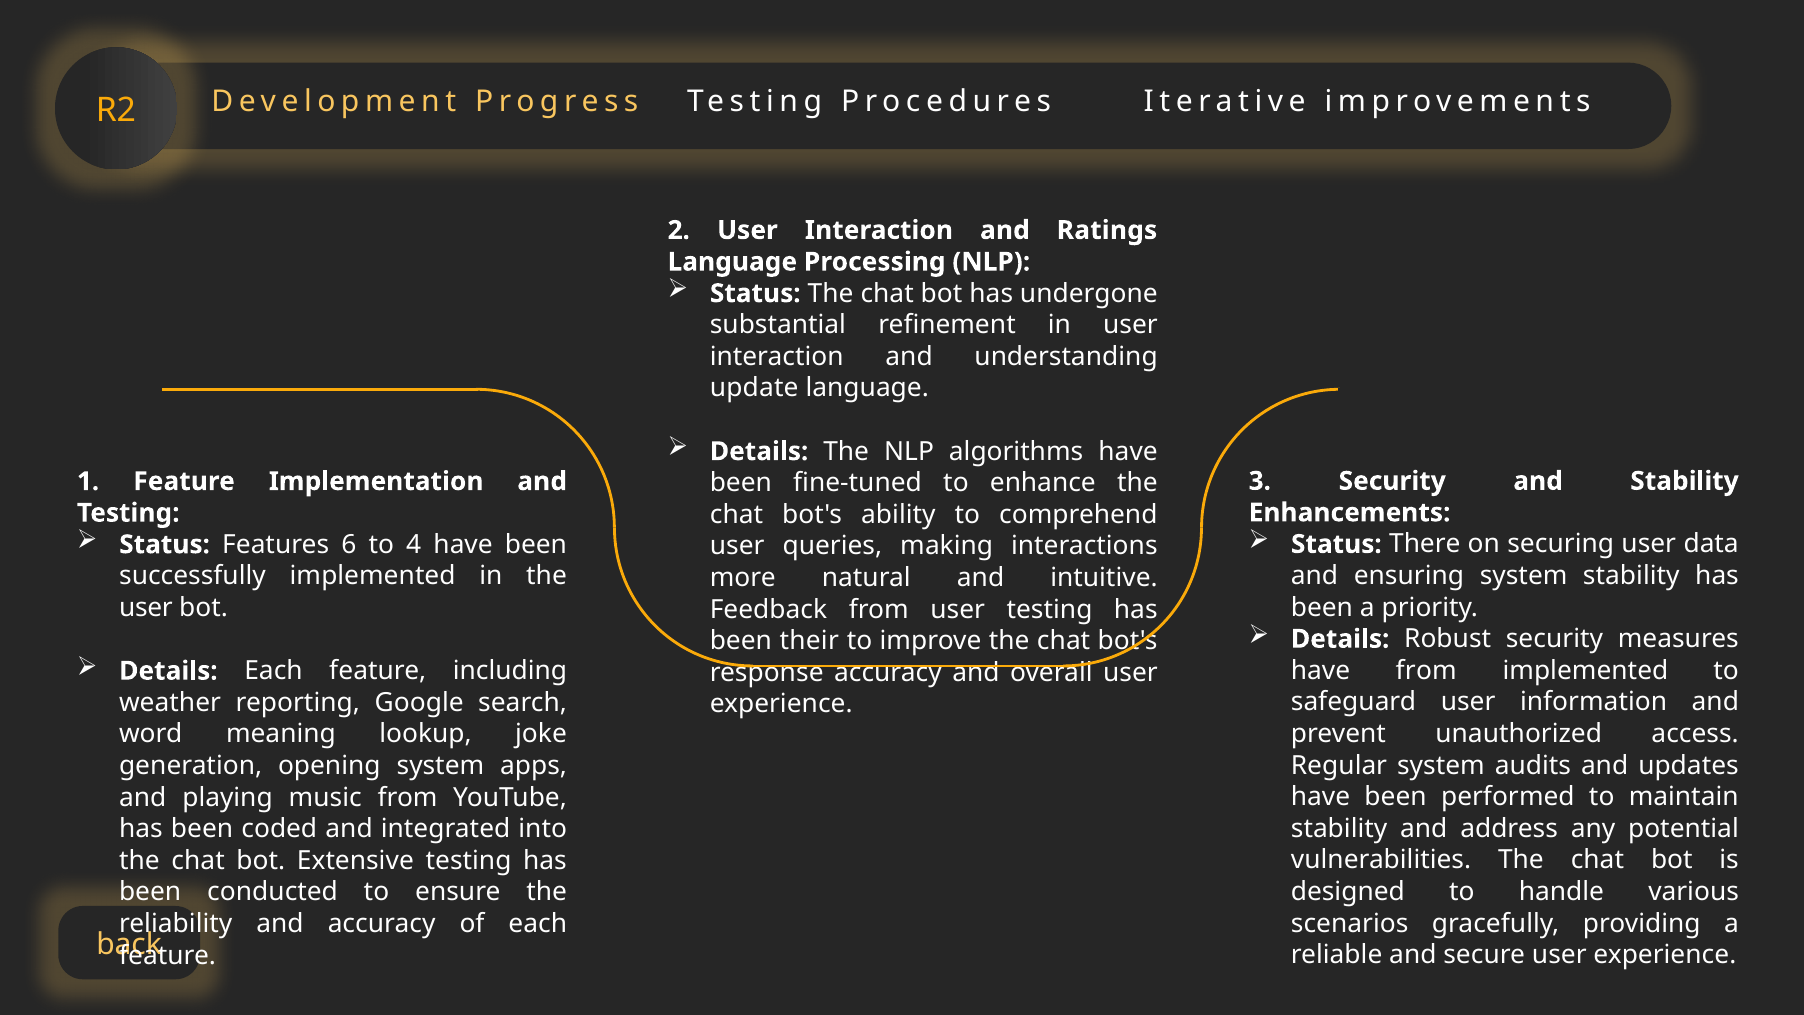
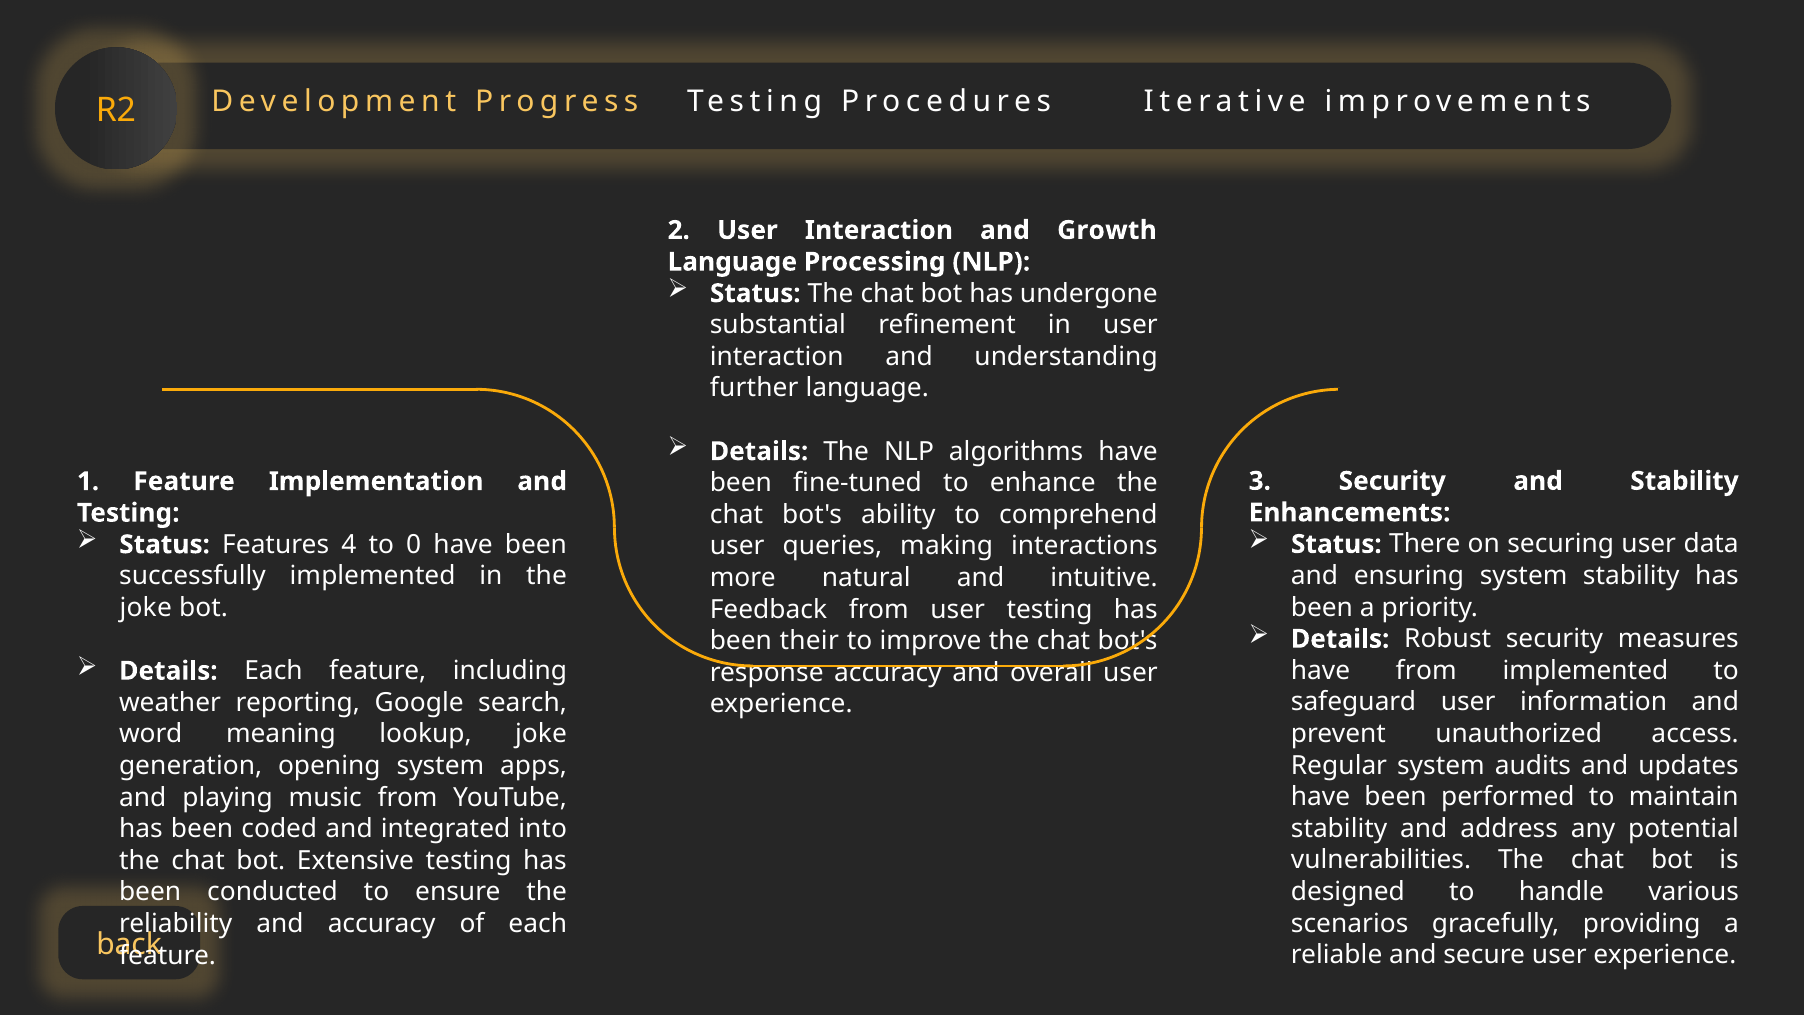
Ratings: Ratings -> Growth
update: update -> further
6: 6 -> 4
4: 4 -> 0
user at (146, 608): user -> joke
